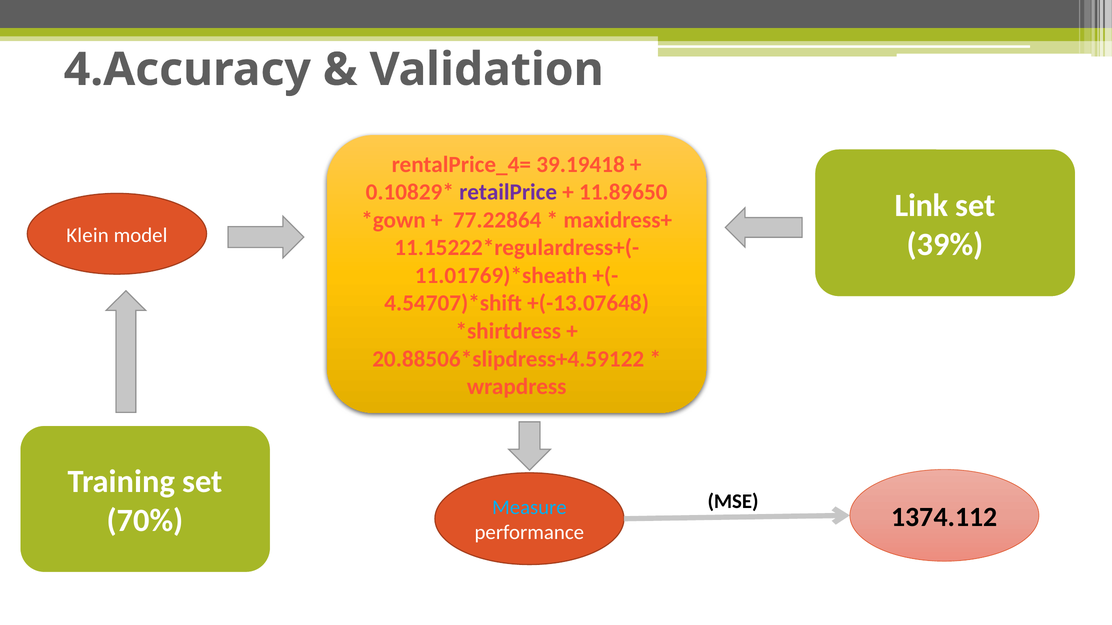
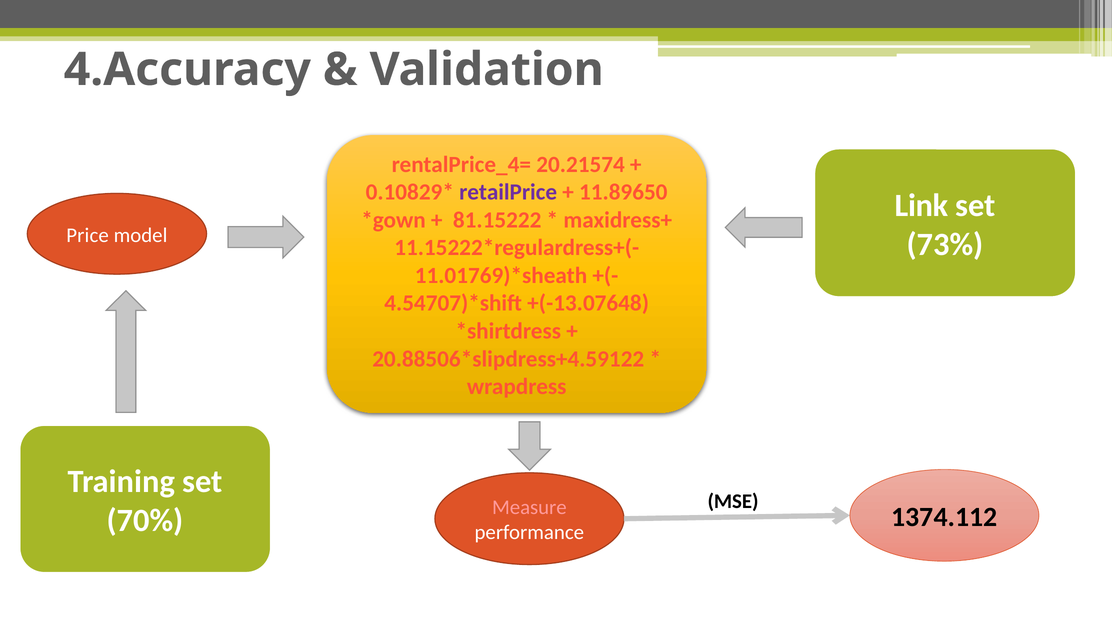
39.19418: 39.19418 -> 20.21574
77.22864: 77.22864 -> 81.15222
Klein: Klein -> Price
39%: 39% -> 73%
Measure colour: light blue -> pink
